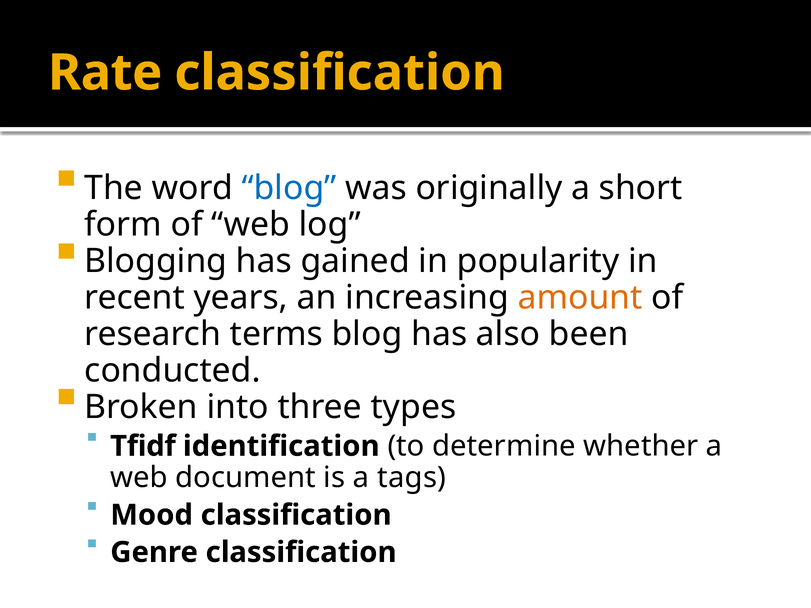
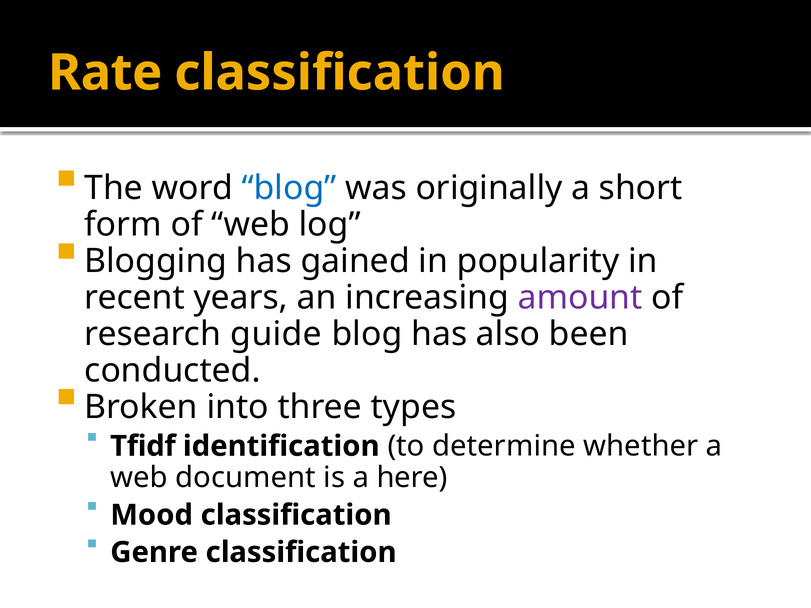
amount colour: orange -> purple
terms: terms -> guide
tags: tags -> here
